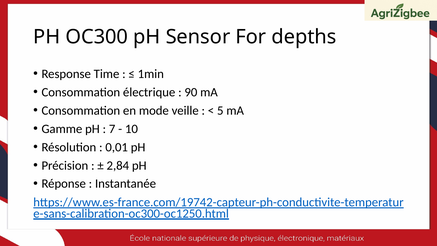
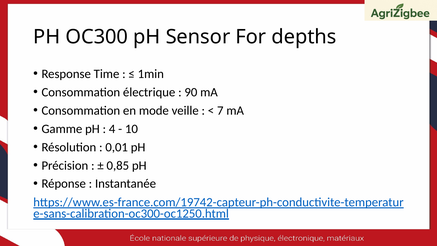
5: 5 -> 7
7: 7 -> 4
2,84: 2,84 -> 0,85
